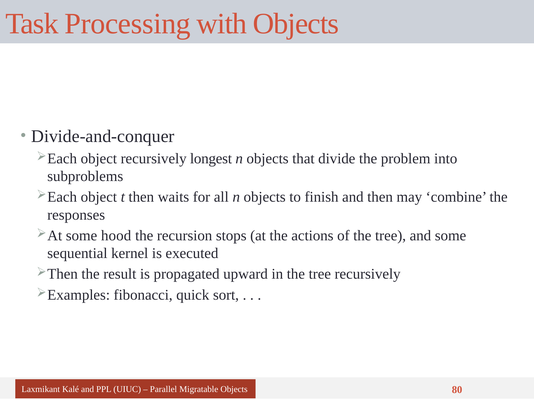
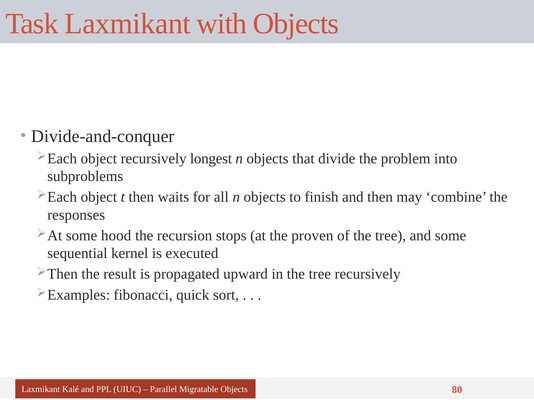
Task Processing: Processing -> Laxmikant
actions: actions -> proven
